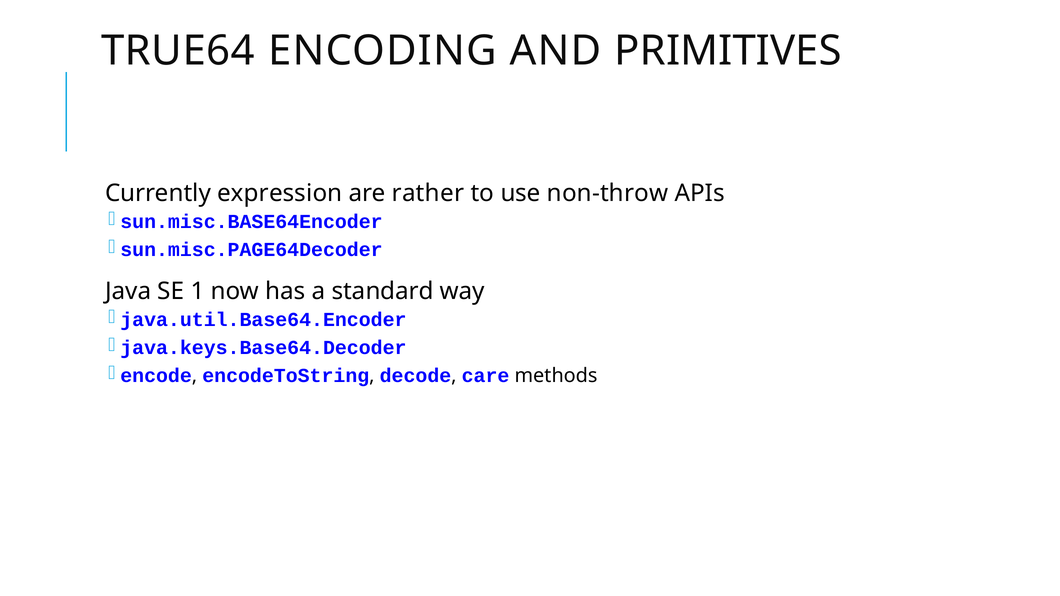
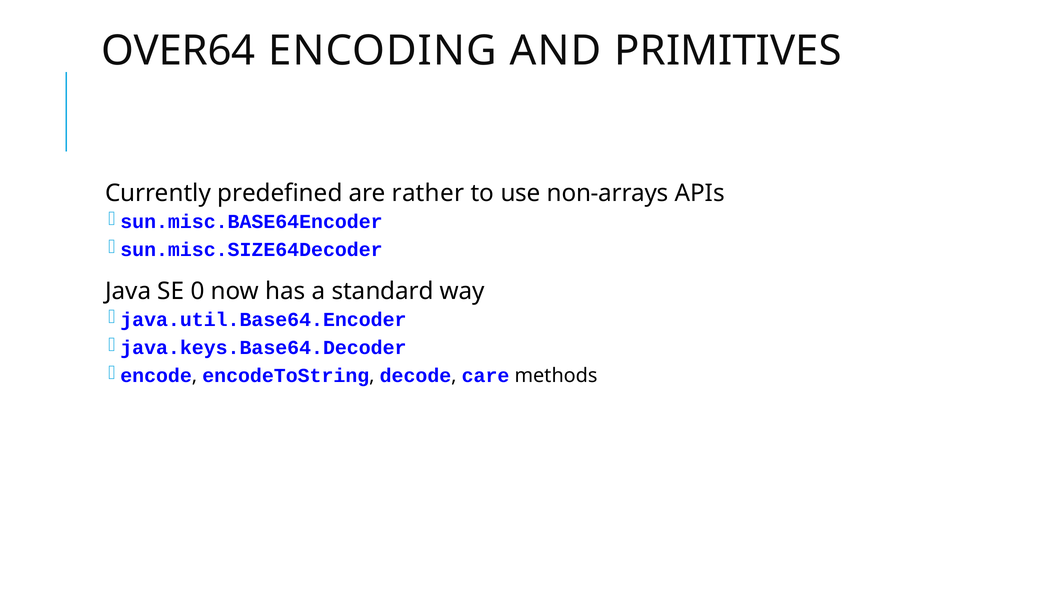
TRUE64: TRUE64 -> OVER64
expression: expression -> predefined
non-throw: non-throw -> non-arrays
sun.misc.PAGE64Decoder: sun.misc.PAGE64Decoder -> sun.misc.SIZE64Decoder
1: 1 -> 0
